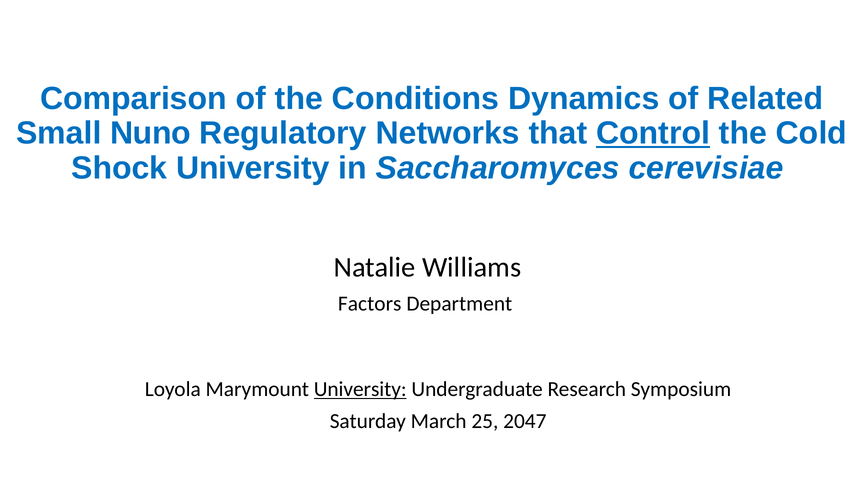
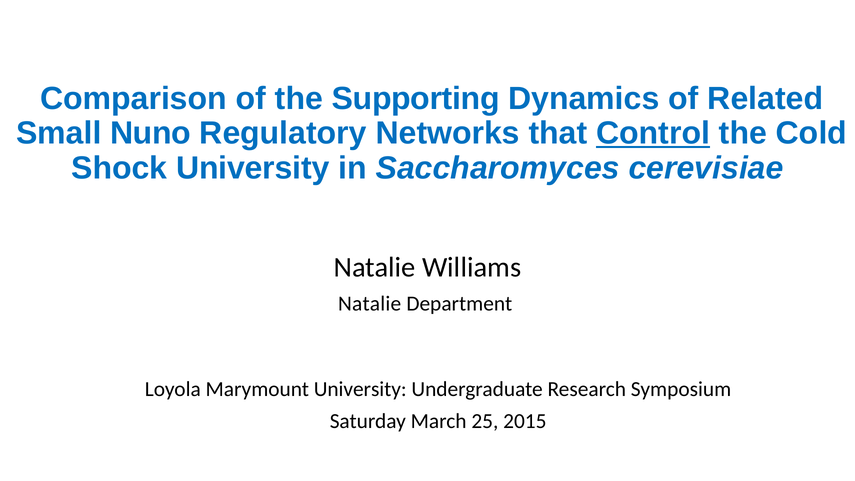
Conditions: Conditions -> Supporting
Factors at (370, 303): Factors -> Natalie
University at (360, 389) underline: present -> none
2047: 2047 -> 2015
